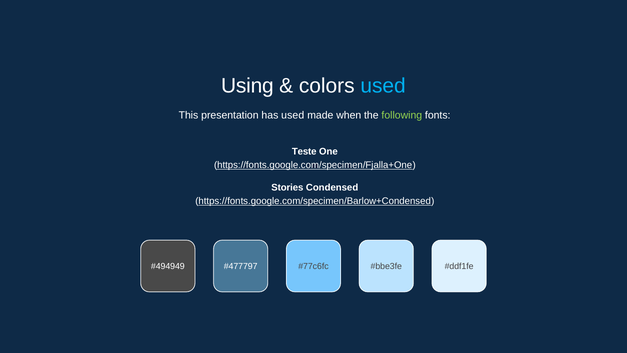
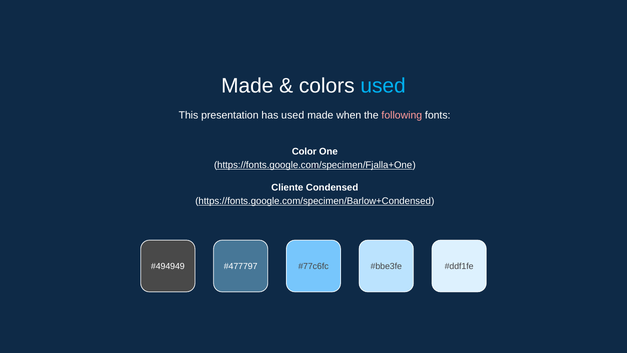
Using at (247, 86): Using -> Made
following colour: light green -> pink
Teste: Teste -> Color
Stories: Stories -> Cliente
